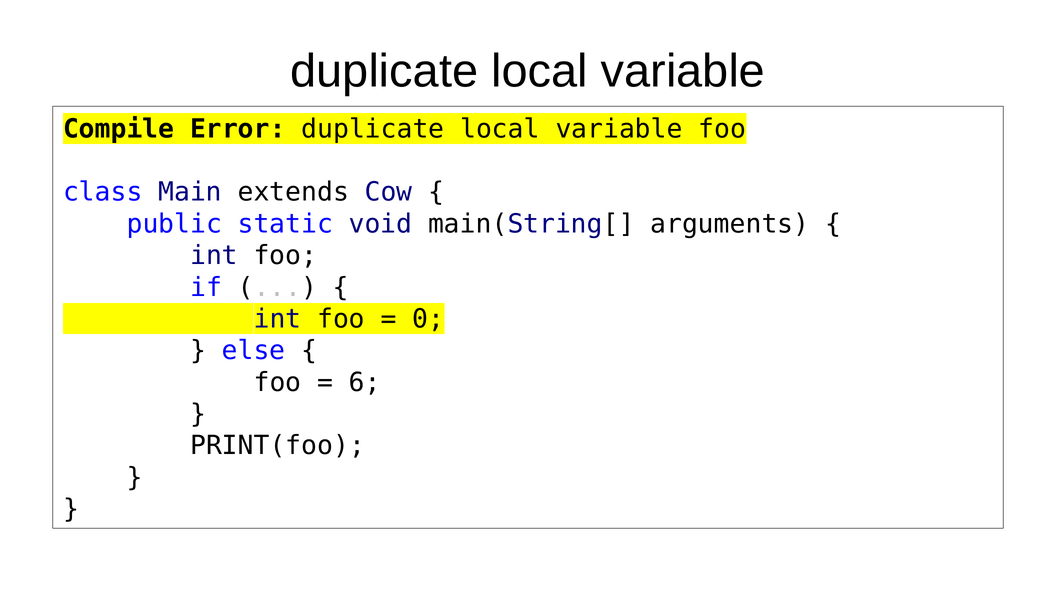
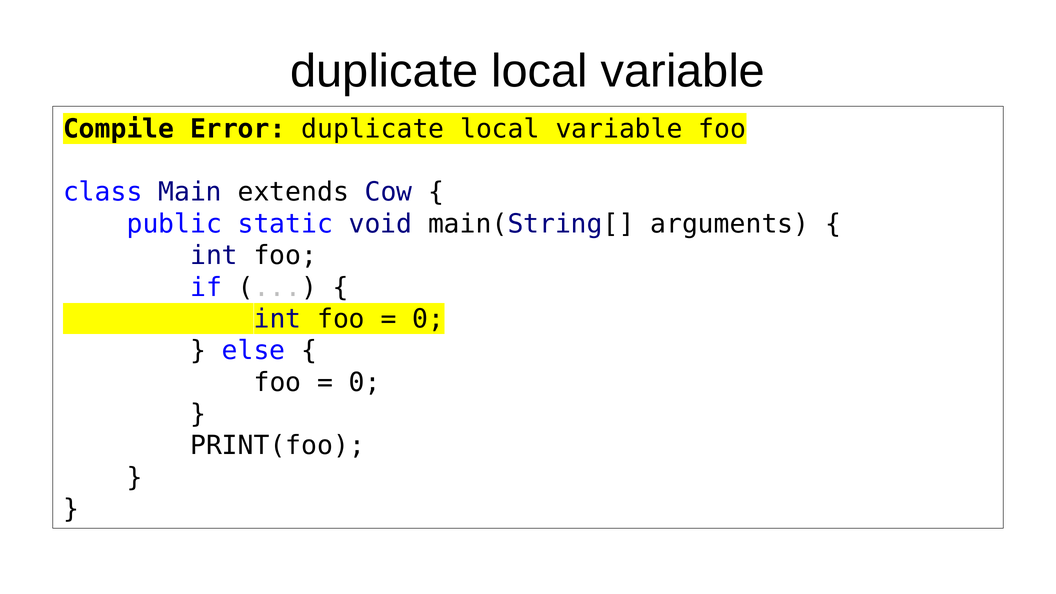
6 at (365, 382): 6 -> 0
